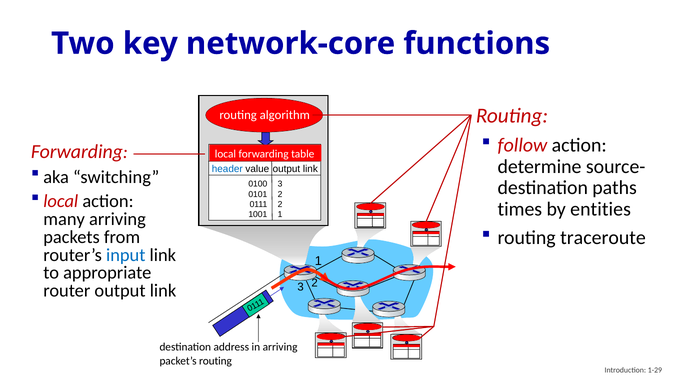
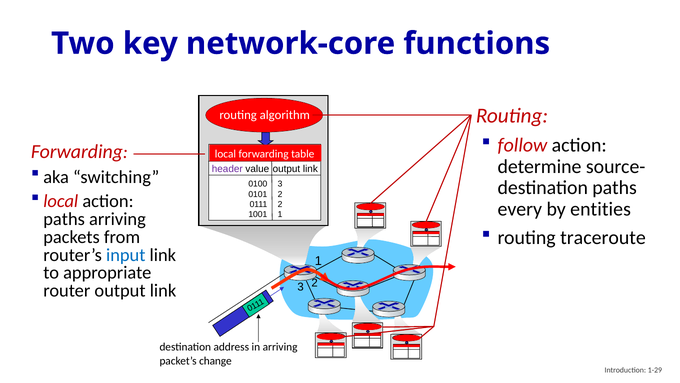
header colour: blue -> purple
times: times -> every
many at (64, 219): many -> paths
packet’s routing: routing -> change
